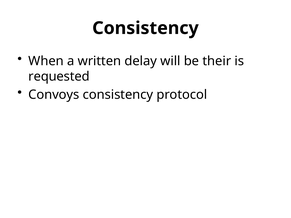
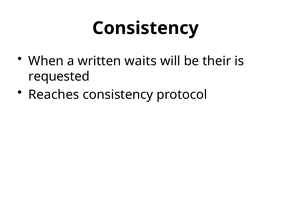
delay: delay -> waits
Convoys: Convoys -> Reaches
